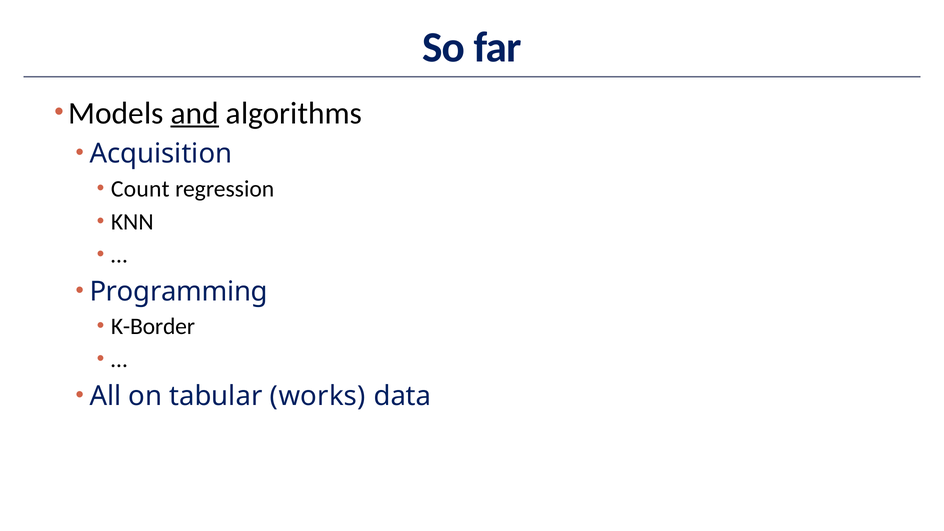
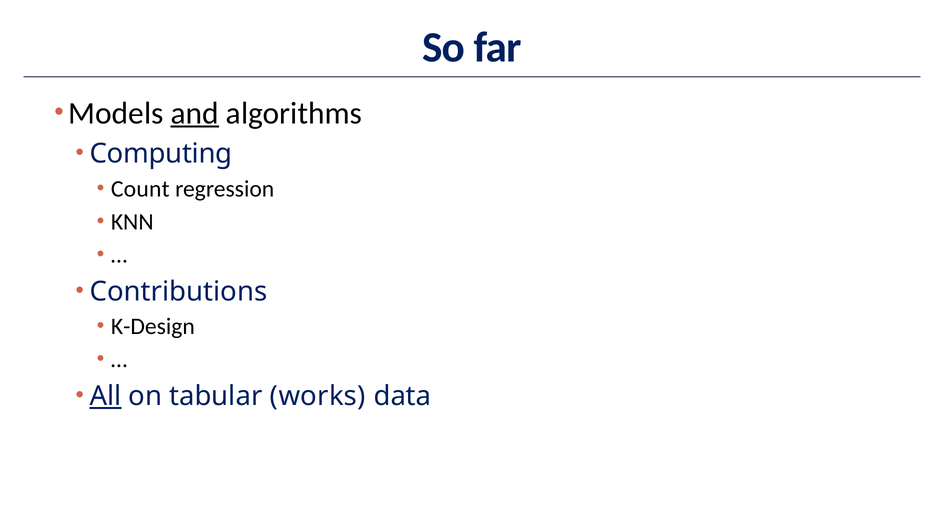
Acquisition: Acquisition -> Computing
Programming: Programming -> Contributions
K-Border: K-Border -> K-Design
All underline: none -> present
